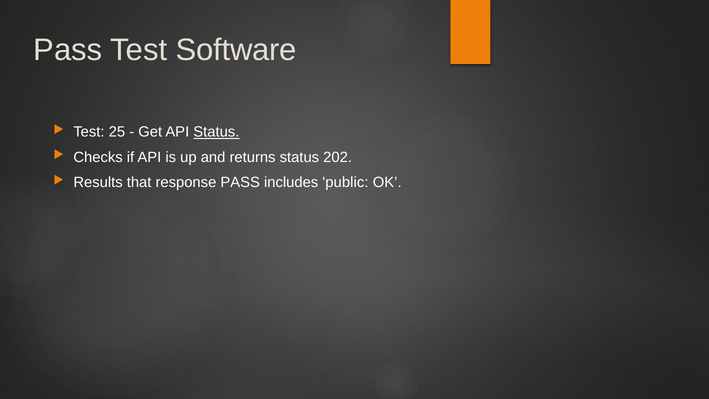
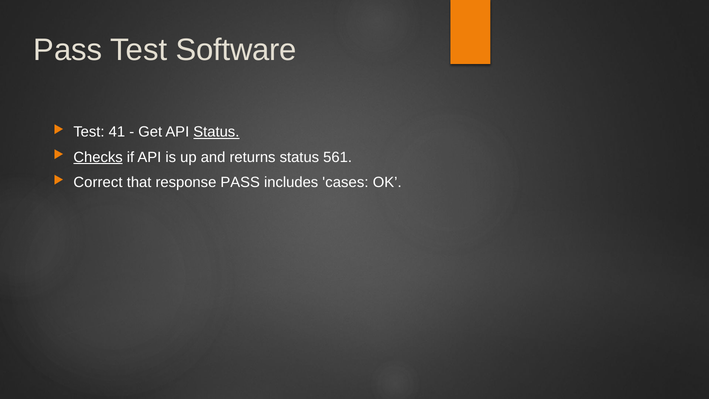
25: 25 -> 41
Checks underline: none -> present
202: 202 -> 561
Results: Results -> Correct
public: public -> cases
